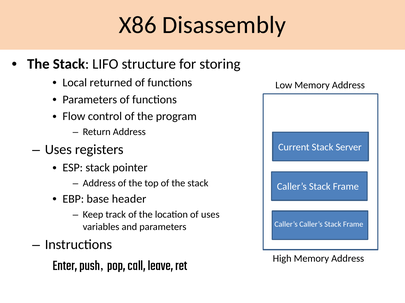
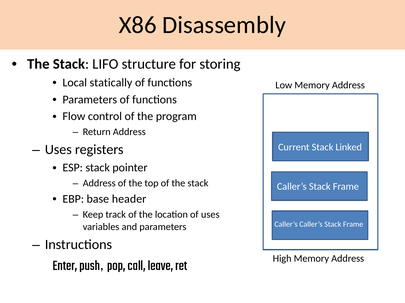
returned: returned -> statically
Server: Server -> Linked
